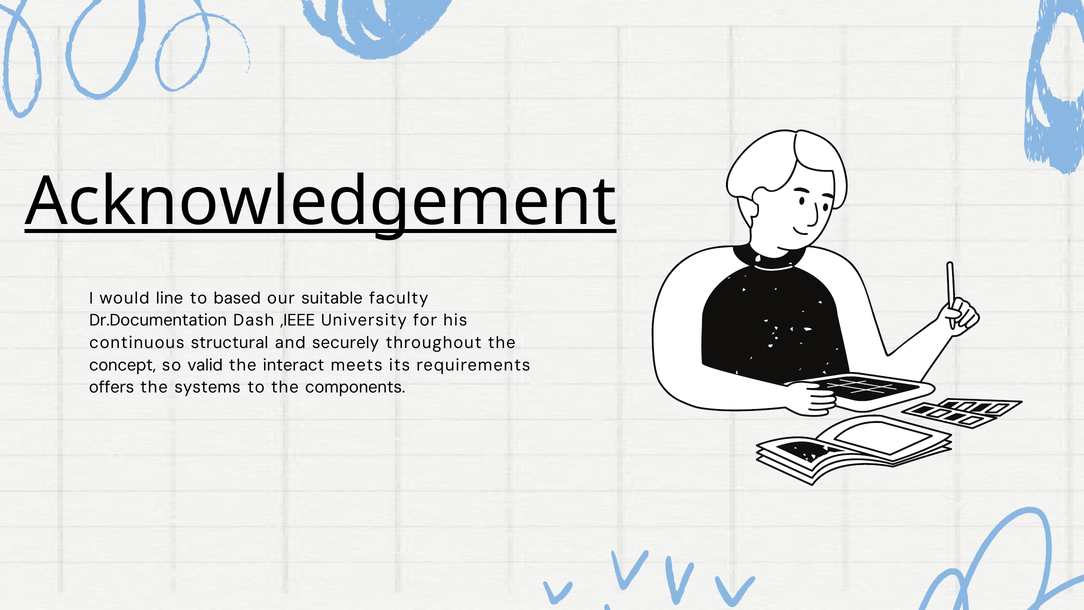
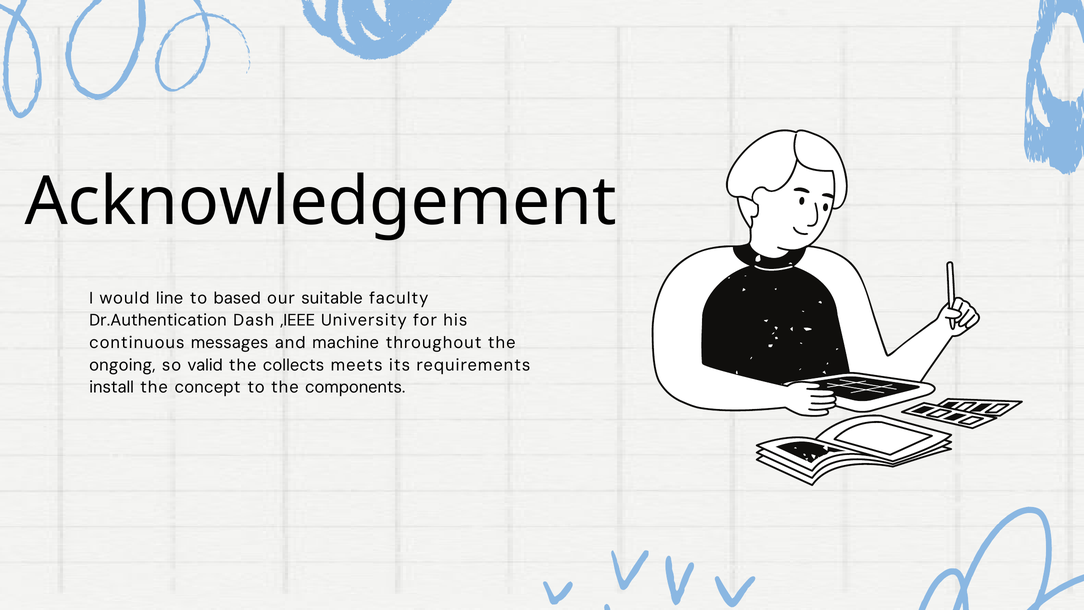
Acknowledgement underline: present -> none
Dr.Documentation: Dr.Documentation -> Dr.Authentication
structural: structural -> messages
securely: securely -> machine
concept: concept -> ongoing
interact: interact -> collects
offers: offers -> install
systems: systems -> concept
